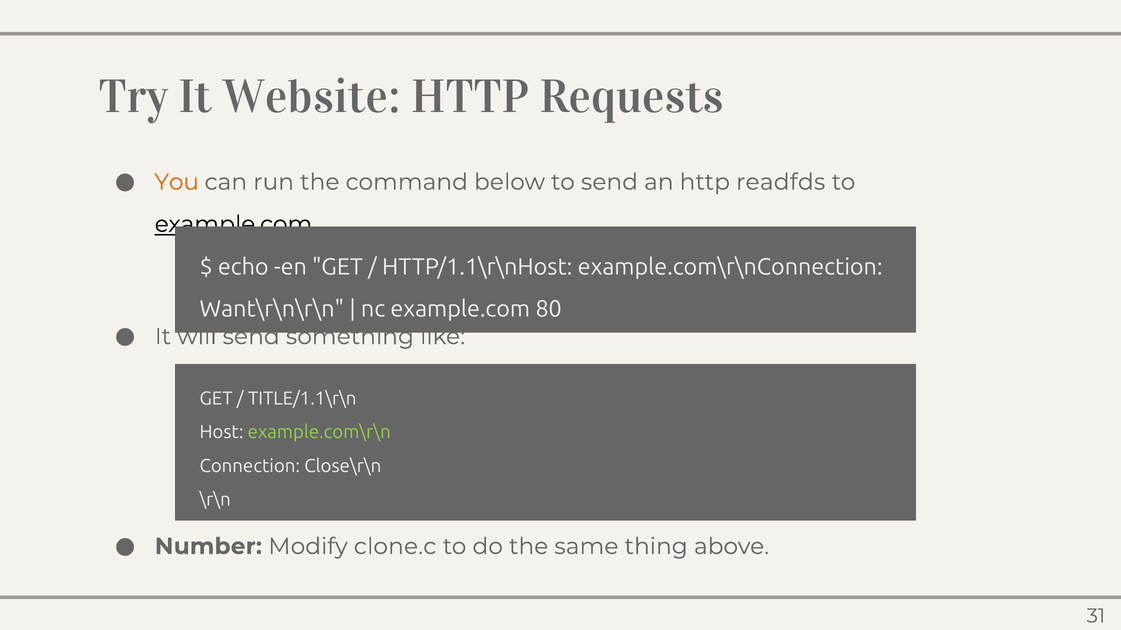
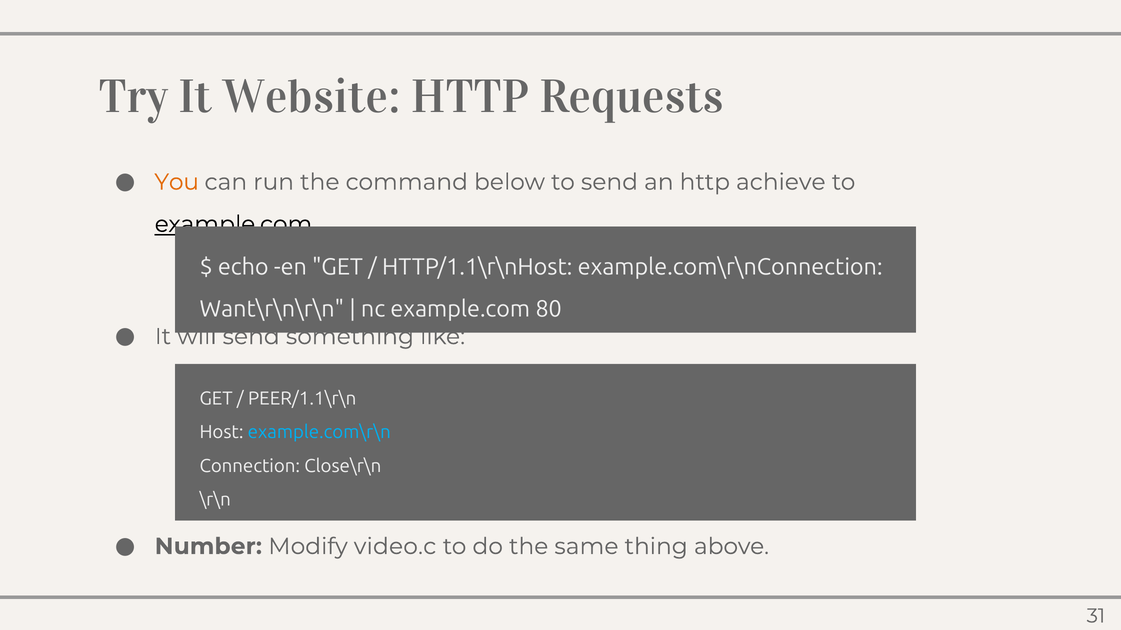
readfds: readfds -> achieve
TITLE/1.1\r\n: TITLE/1.1\r\n -> PEER/1.1\r\n
example.com\r\n colour: light green -> light blue
clone.c: clone.c -> video.c
